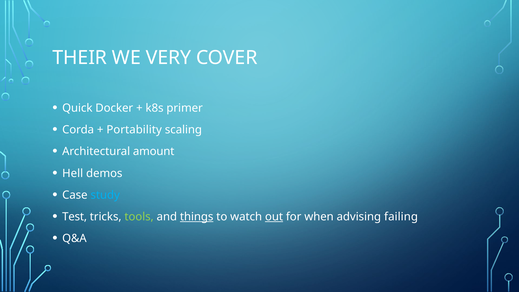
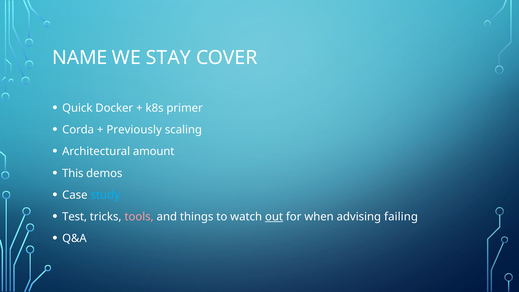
THEIR: THEIR -> NAME
VERY: VERY -> STAY
Portability: Portability -> Previously
Hell: Hell -> This
tools colour: light green -> pink
things underline: present -> none
